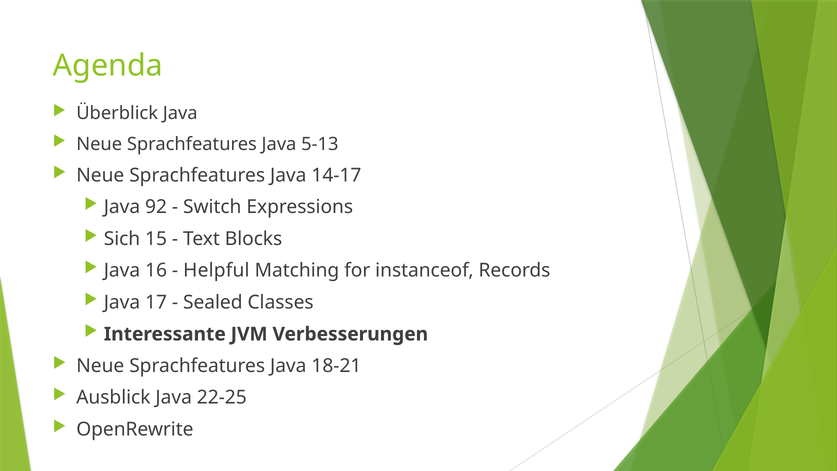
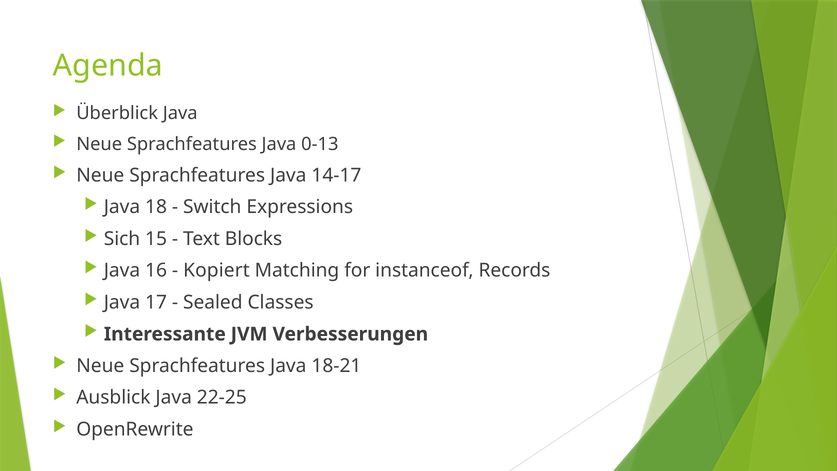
5-13: 5-13 -> 0-13
92: 92 -> 18
Helpful: Helpful -> Kopiert
